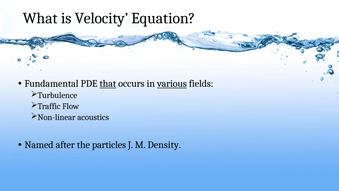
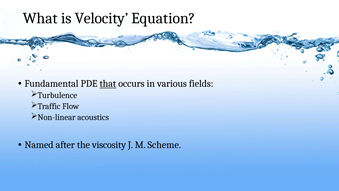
various underline: present -> none
particles: particles -> viscosity
Density: Density -> Scheme
